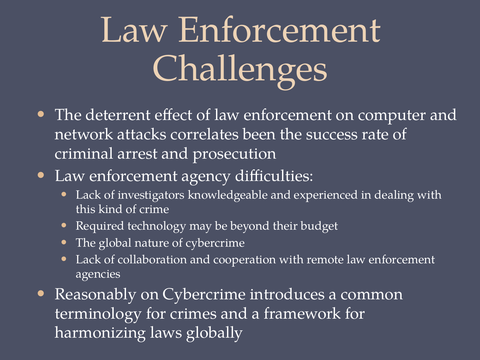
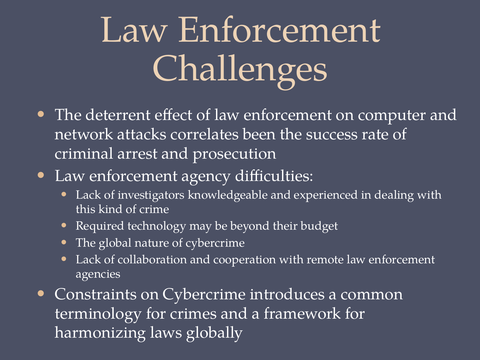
Reasonably: Reasonably -> Constraints
